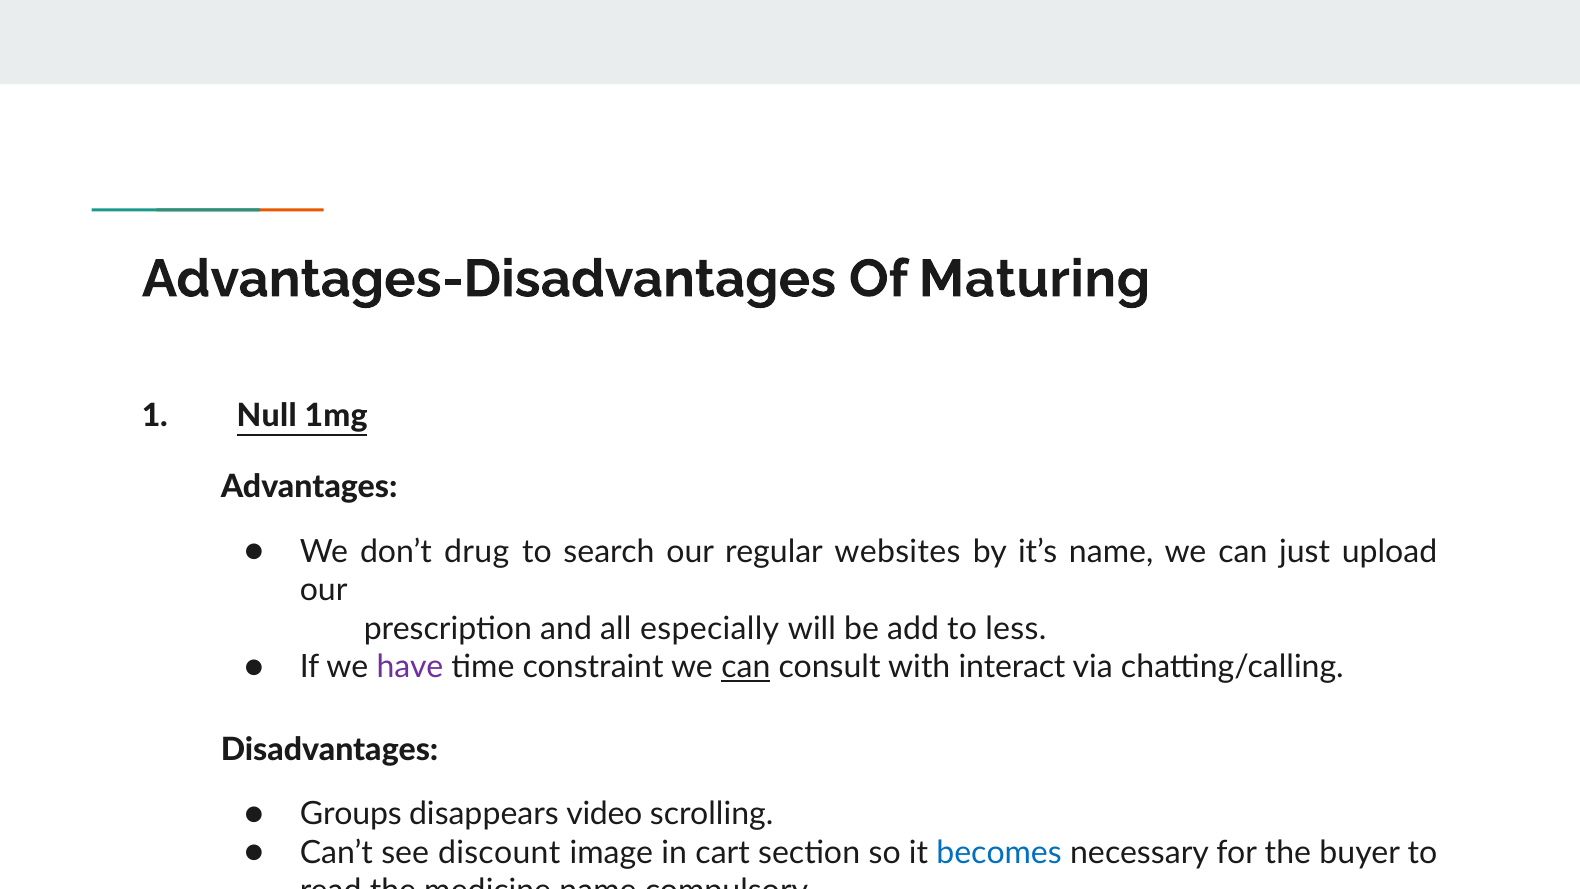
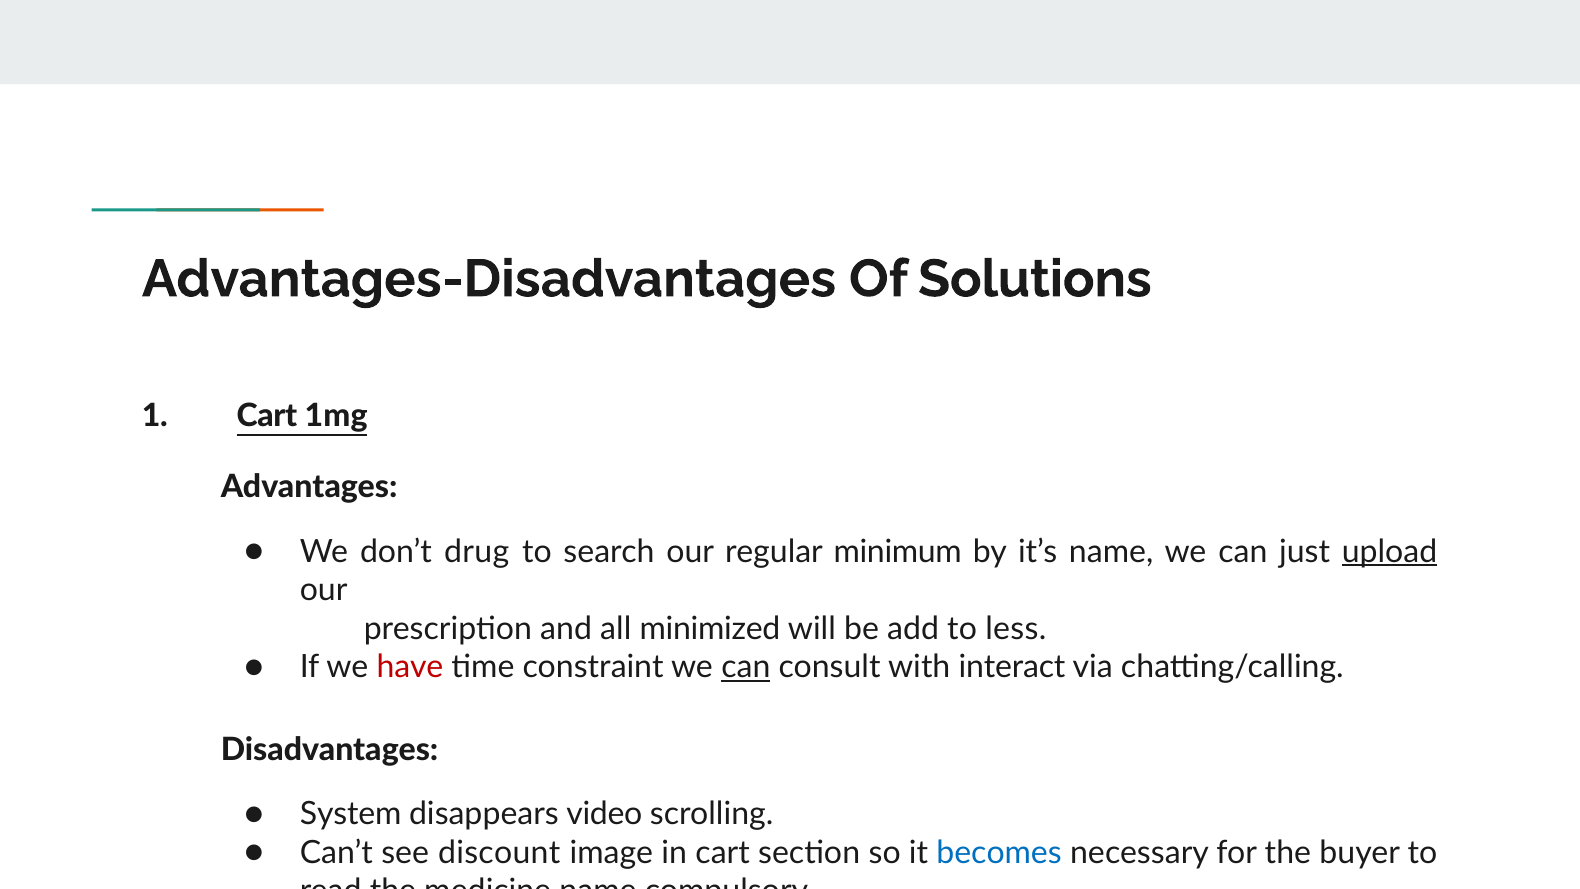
Maturing: Maturing -> Solutions
1 Null: Null -> Cart
websites: websites -> minimum
upload underline: none -> present
especially: especially -> minimized
have colour: purple -> red
Groups: Groups -> System
